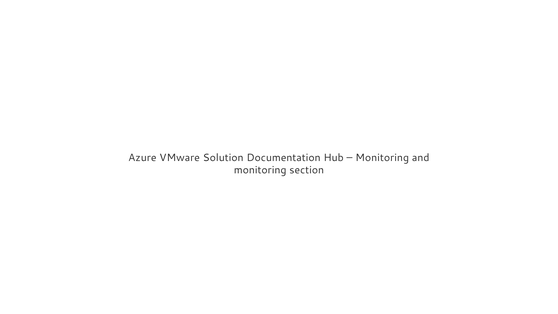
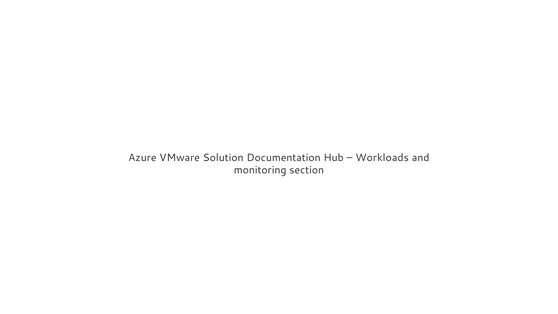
Monitoring at (382, 158): Monitoring -> Workloads
